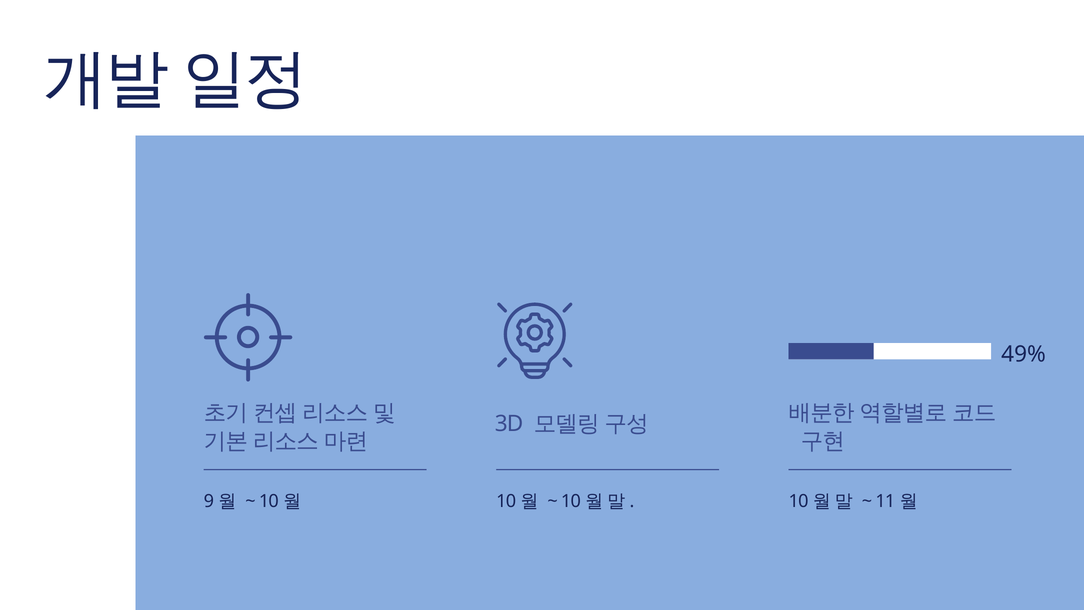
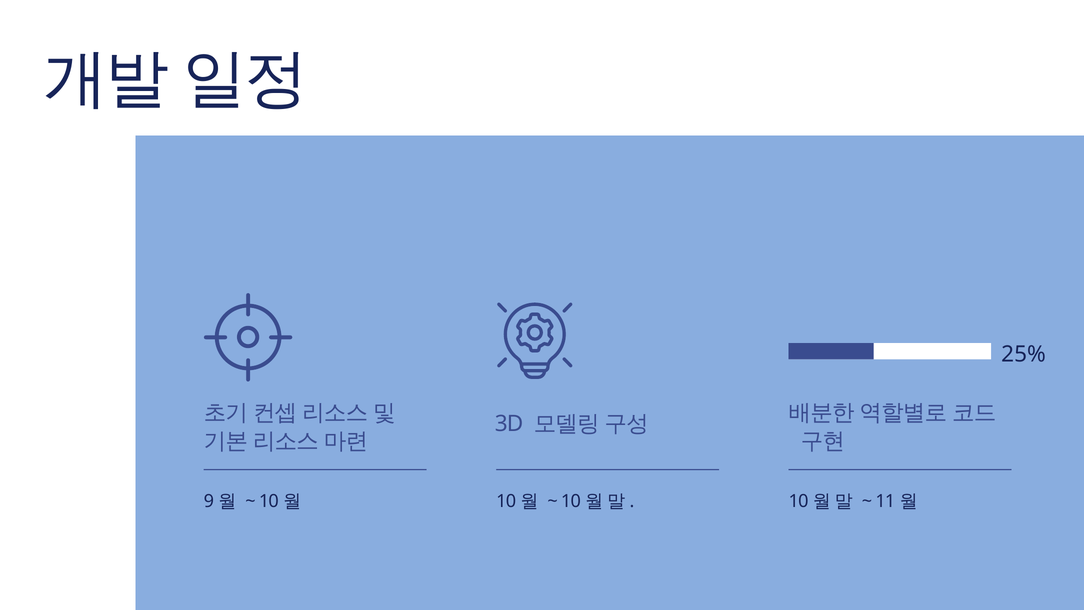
49%: 49% -> 25%
